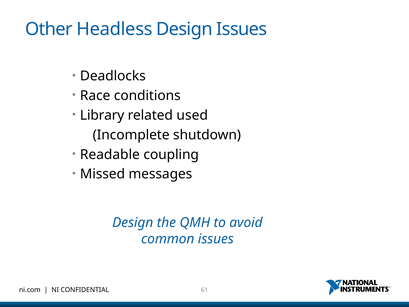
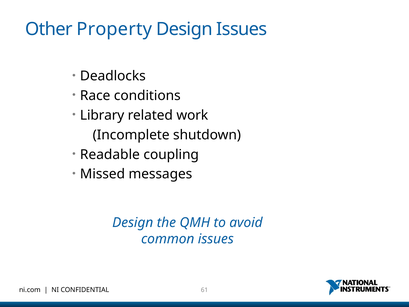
Headless: Headless -> Property
used: used -> work
